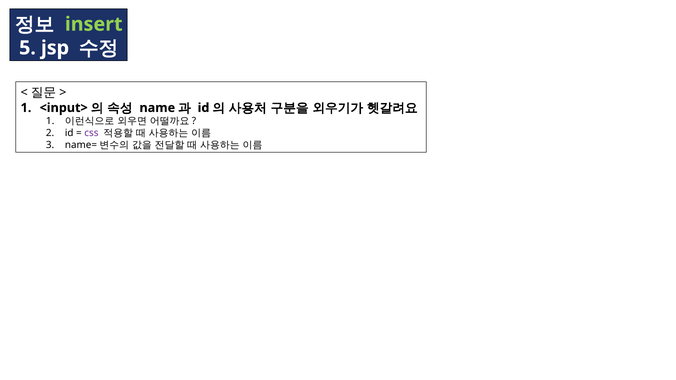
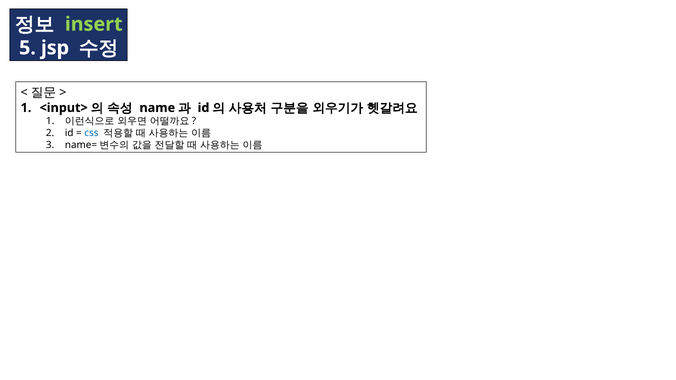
css colour: purple -> blue
